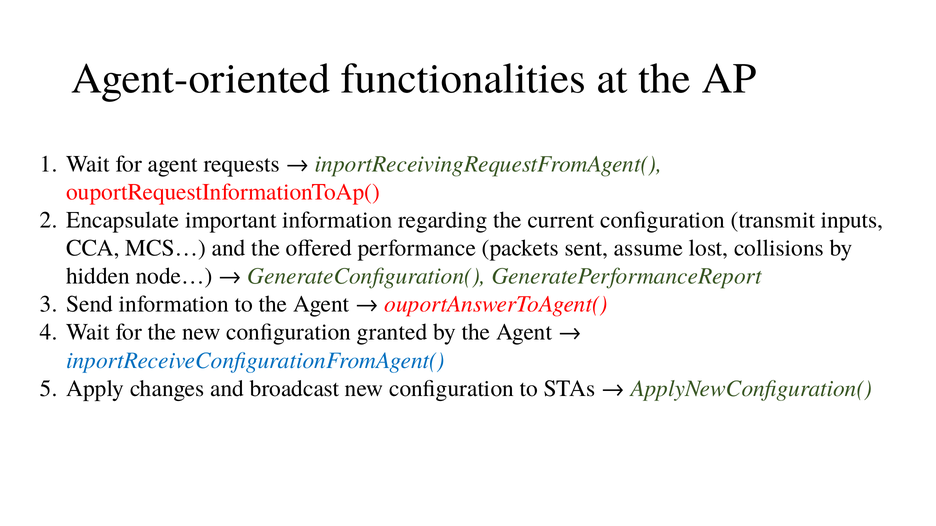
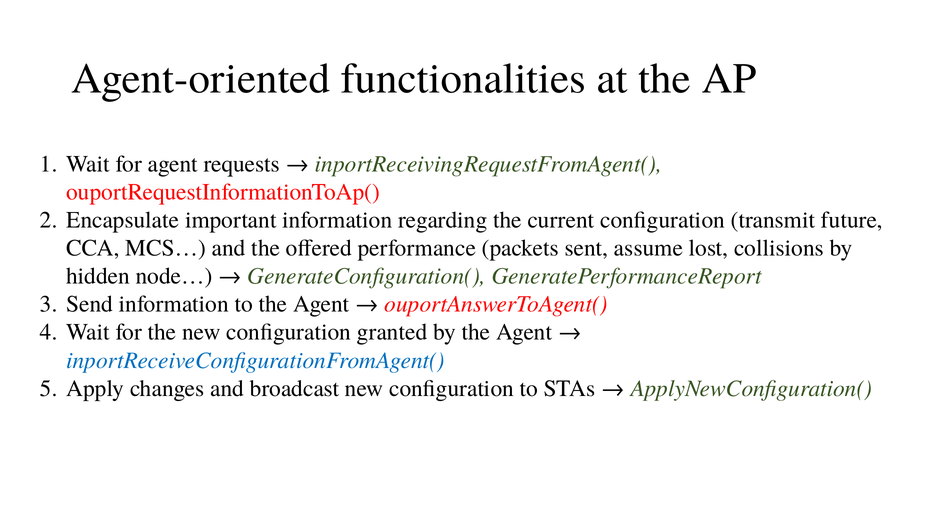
inputs: inputs -> future
